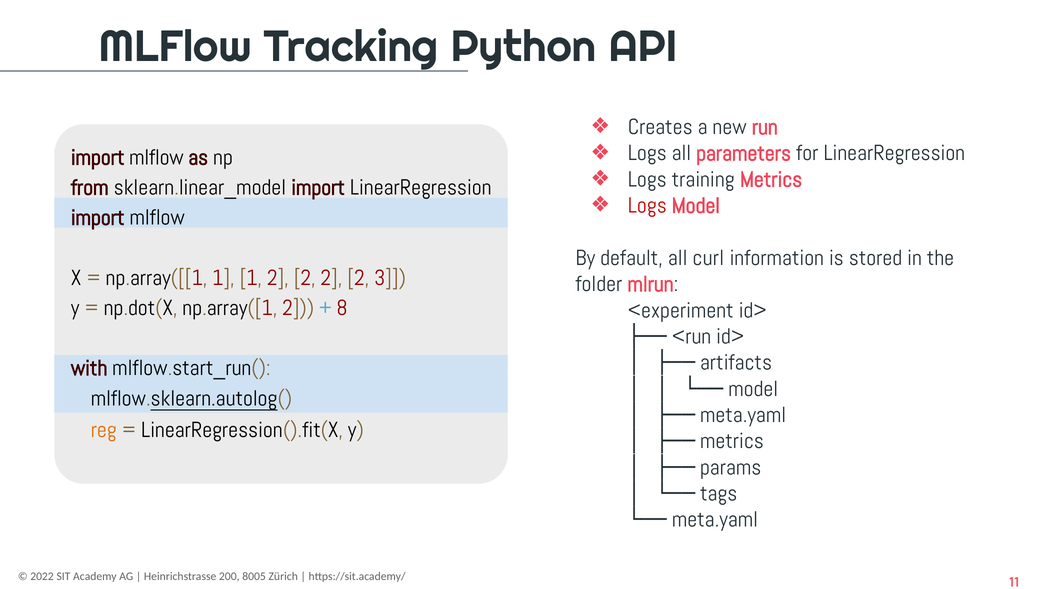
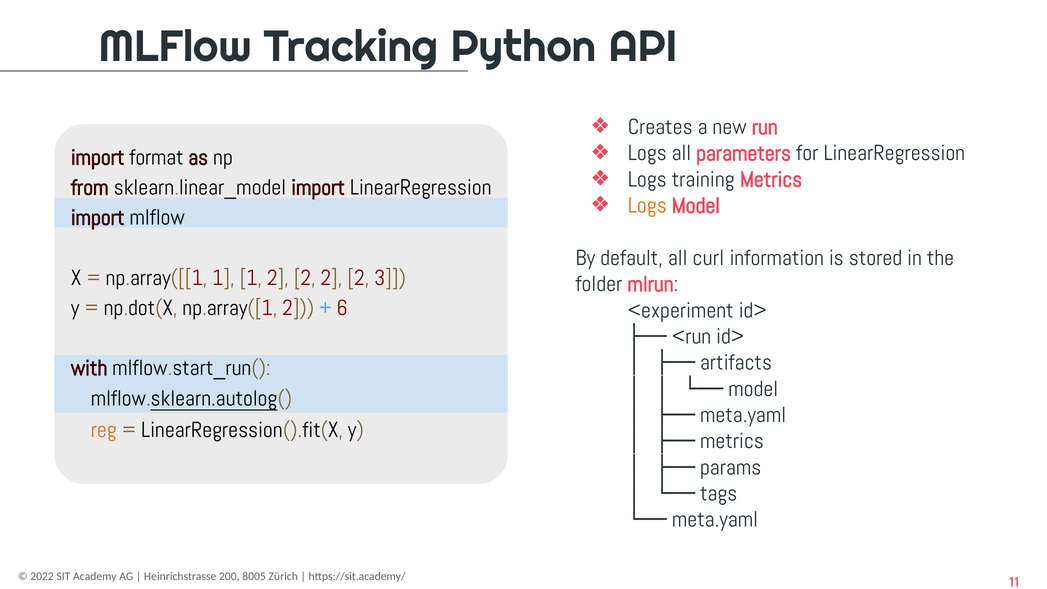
mlflow at (156, 157): mlflow -> format
Logs at (647, 206) colour: red -> orange
8: 8 -> 6
